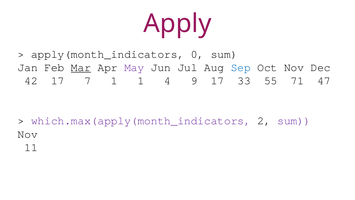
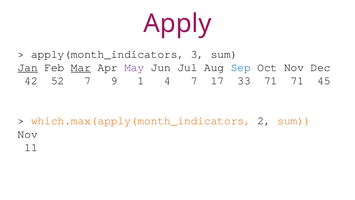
0: 0 -> 3
Jan underline: none -> present
42 17: 17 -> 52
7 1: 1 -> 9
4 9: 9 -> 7
33 55: 55 -> 71
47: 47 -> 45
which.max(apply(month_indicators colour: purple -> orange
sum at (294, 121) colour: purple -> orange
